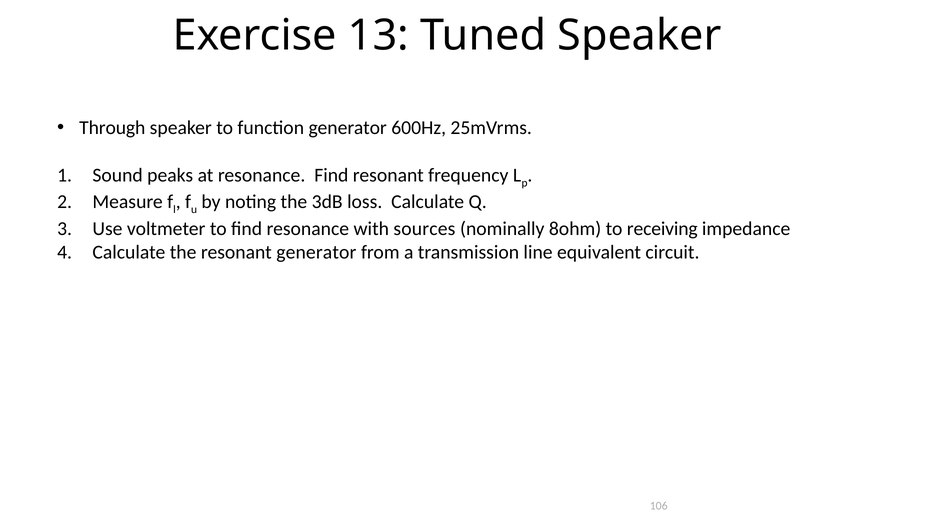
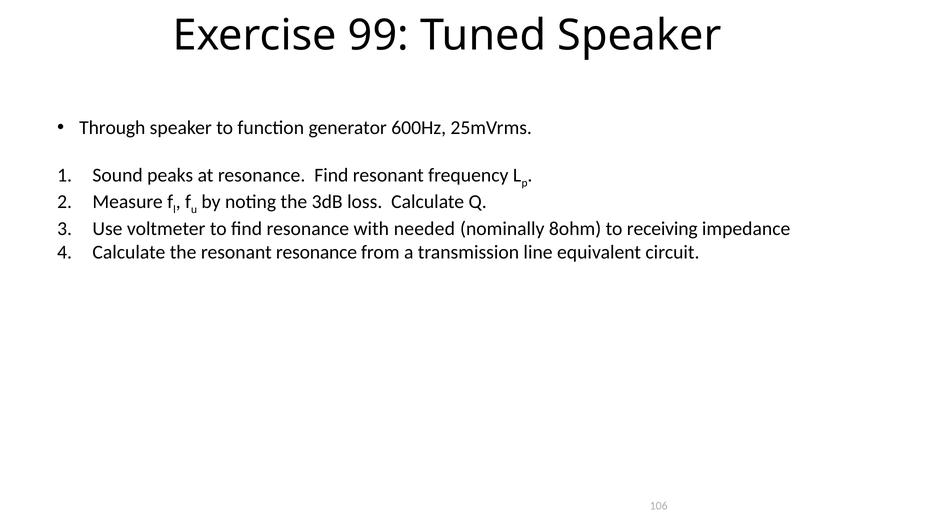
13: 13 -> 99
sources: sources -> needed
resonant generator: generator -> resonance
